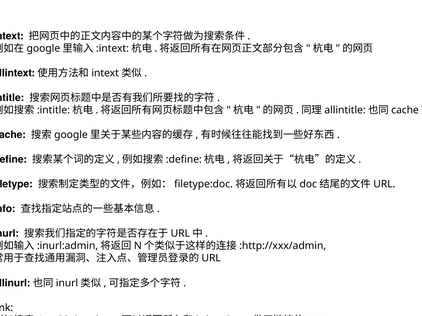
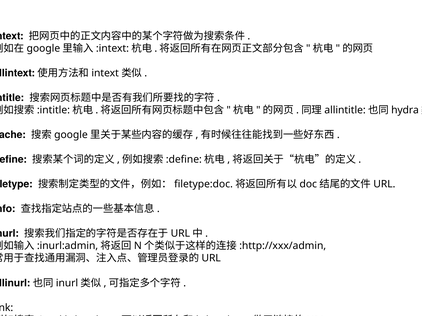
cache at (405, 110): cache -> hydra
